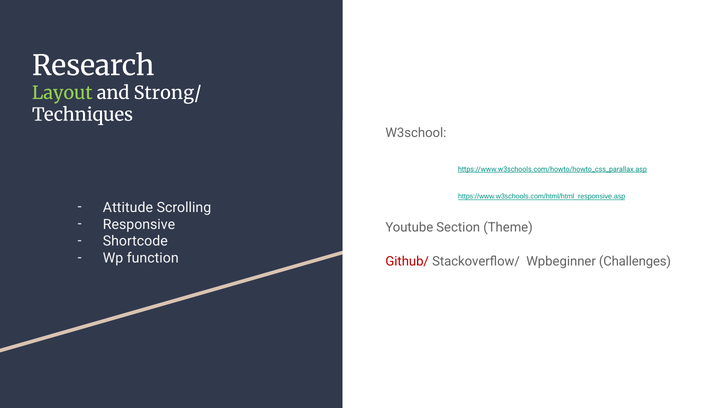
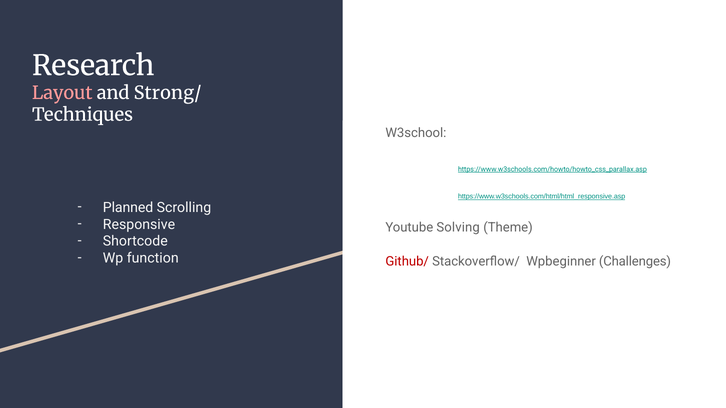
Layout colour: light green -> pink
Attitude: Attitude -> Planned
Section: Section -> Solving
